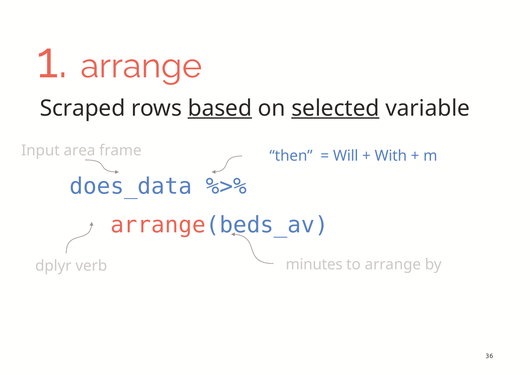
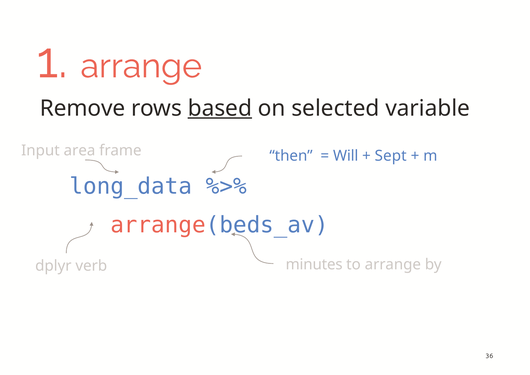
Scraped: Scraped -> Remove
selected underline: present -> none
With: With -> Sept
does_data: does_data -> long_data
